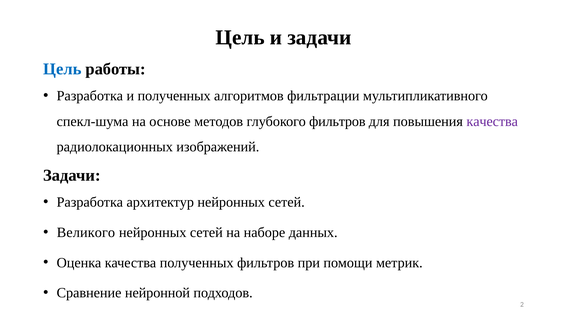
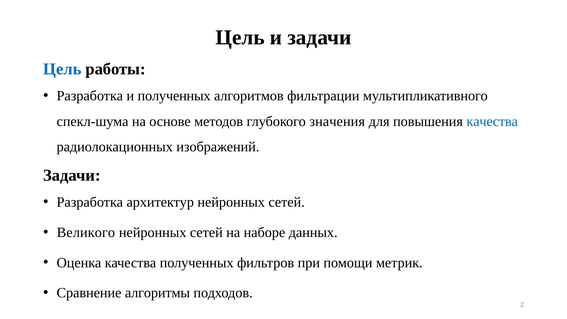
глубокого фильтров: фильтров -> значения
качества at (492, 121) colour: purple -> blue
нейронной: нейронной -> алгоритмы
